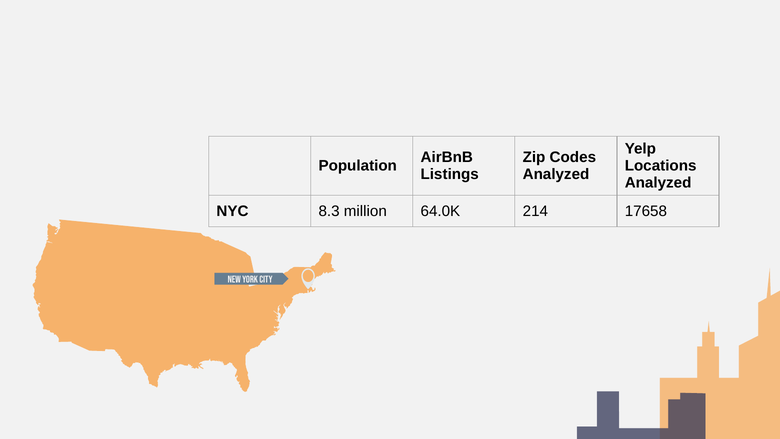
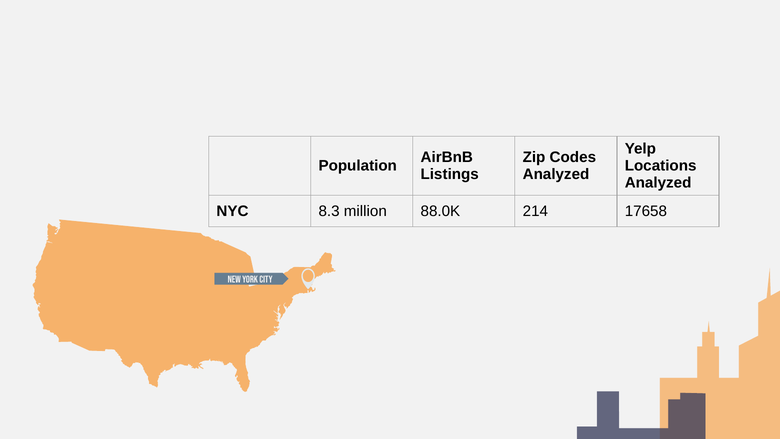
64.0K: 64.0K -> 88.0K
